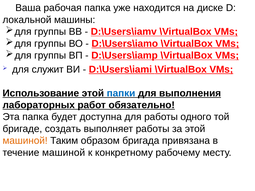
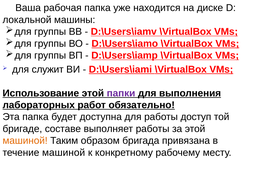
папки colour: blue -> purple
одного: одного -> доступ
создать: создать -> составе
